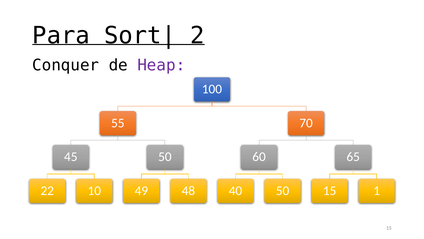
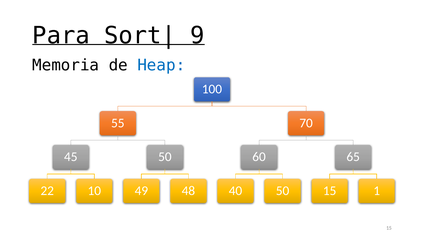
2: 2 -> 9
Conquer: Conquer -> Memoria
Heap colour: purple -> blue
